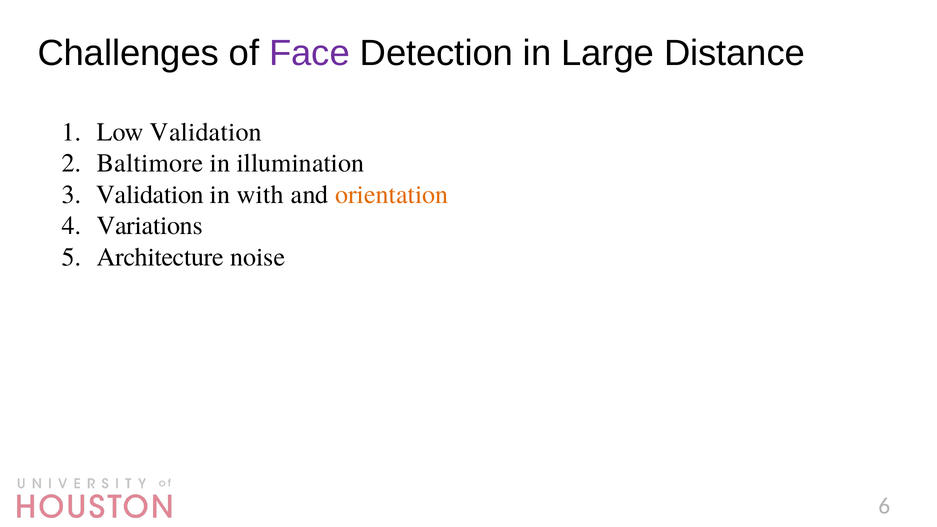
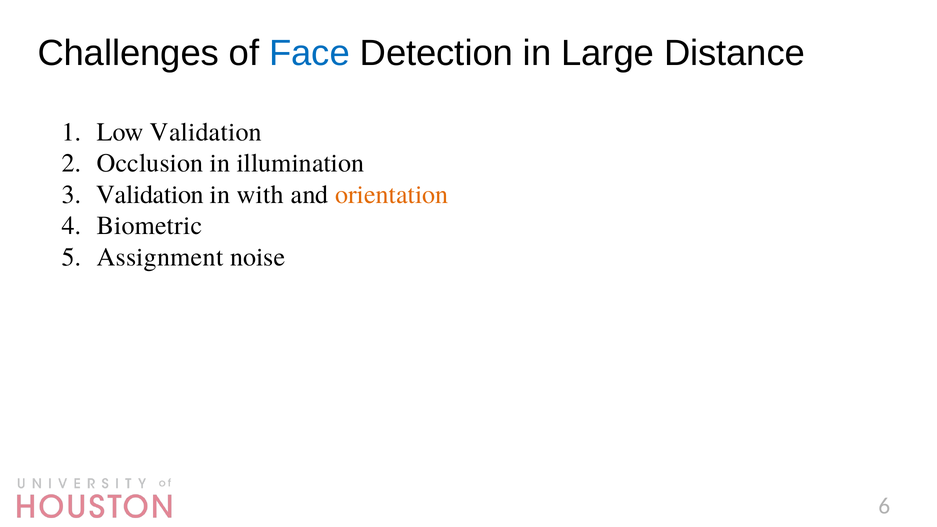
Face colour: purple -> blue
Baltimore: Baltimore -> Occlusion
Variations: Variations -> Biometric
Architecture: Architecture -> Assignment
